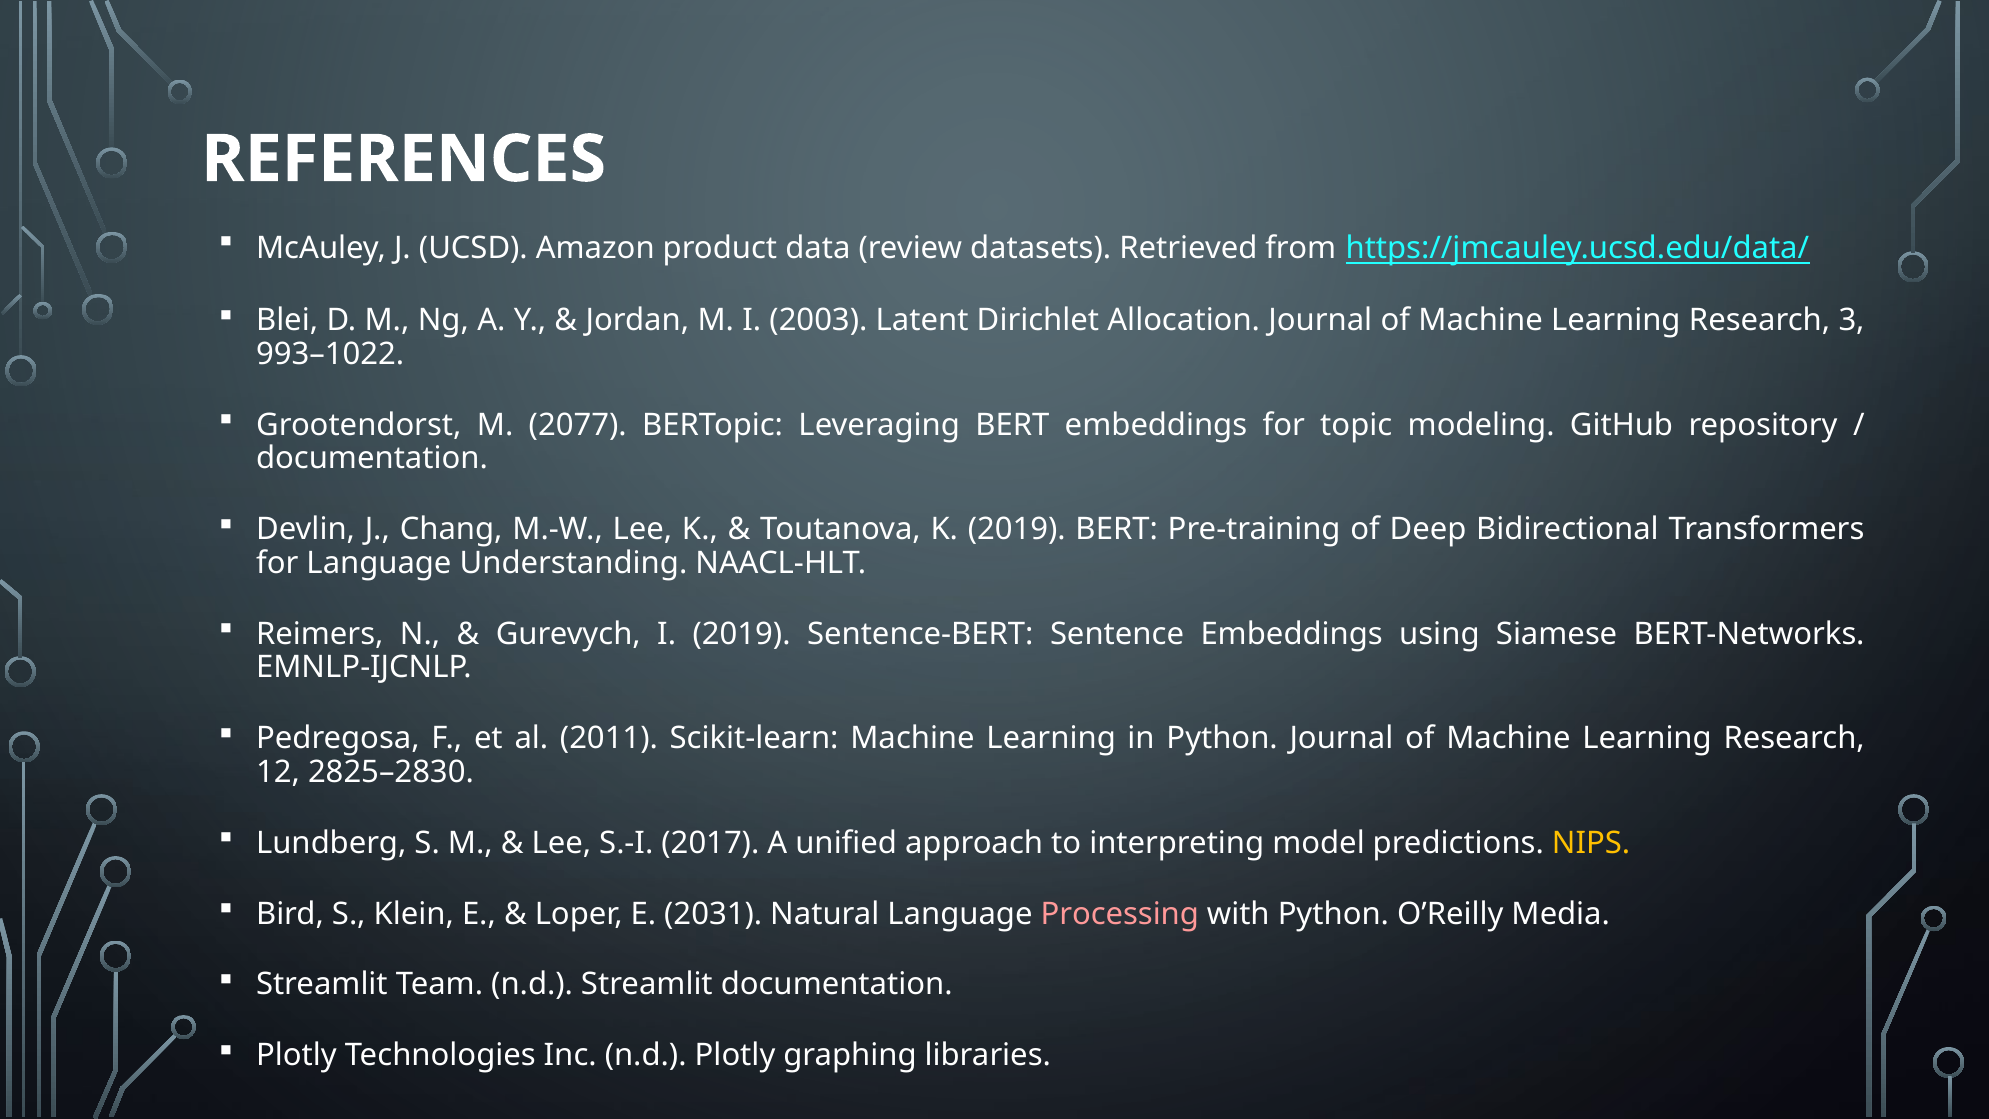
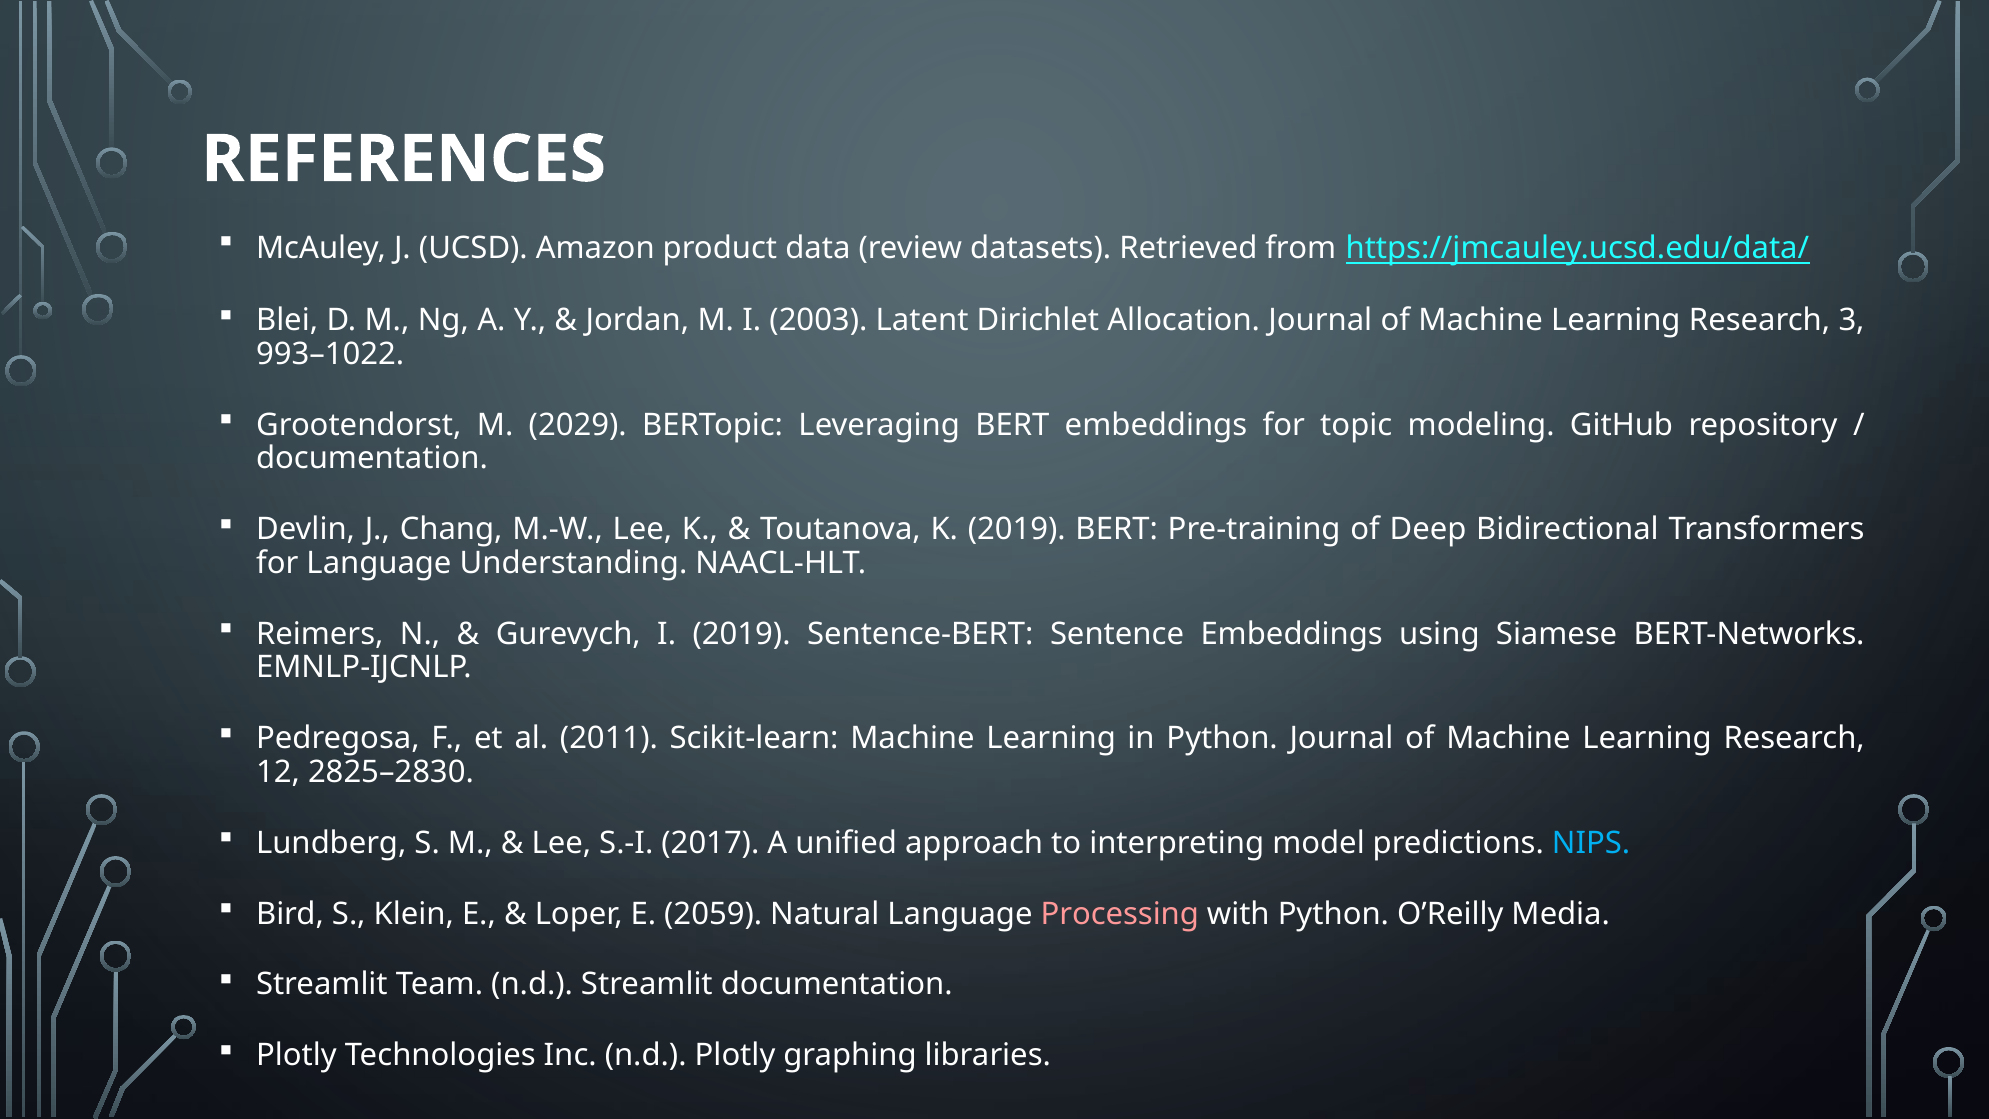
2077: 2077 -> 2029
NIPS colour: yellow -> light blue
2031: 2031 -> 2059
